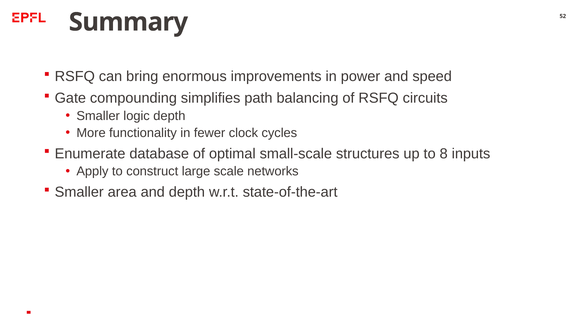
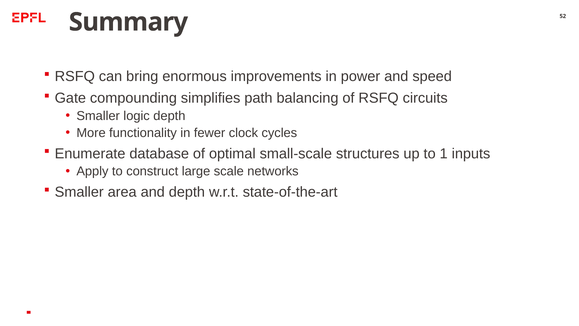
8: 8 -> 1
